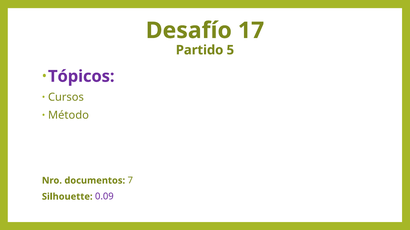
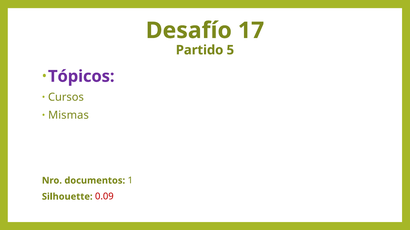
Método: Método -> Mismas
7: 7 -> 1
0.09 colour: purple -> red
